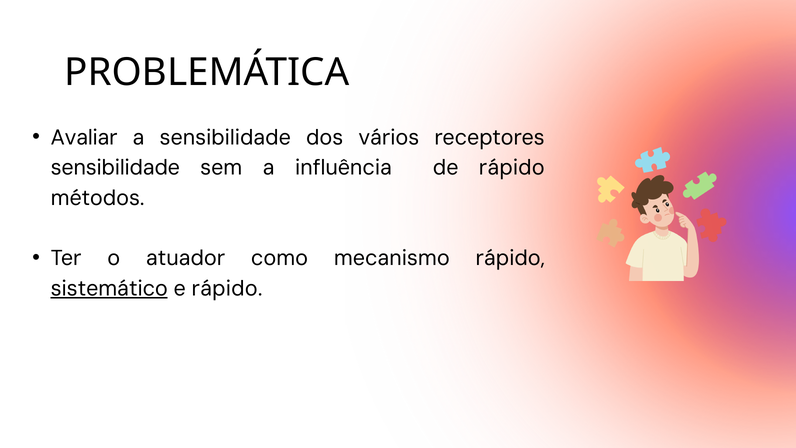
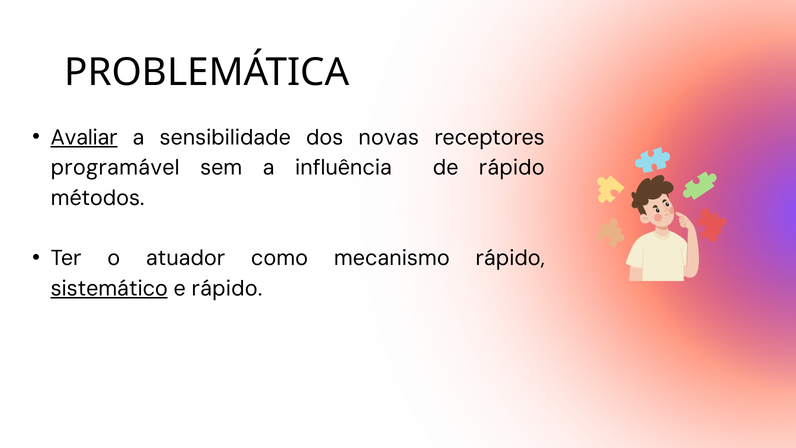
Avaliar underline: none -> present
vários: vários -> novas
sensibilidade at (115, 168): sensibilidade -> programável
